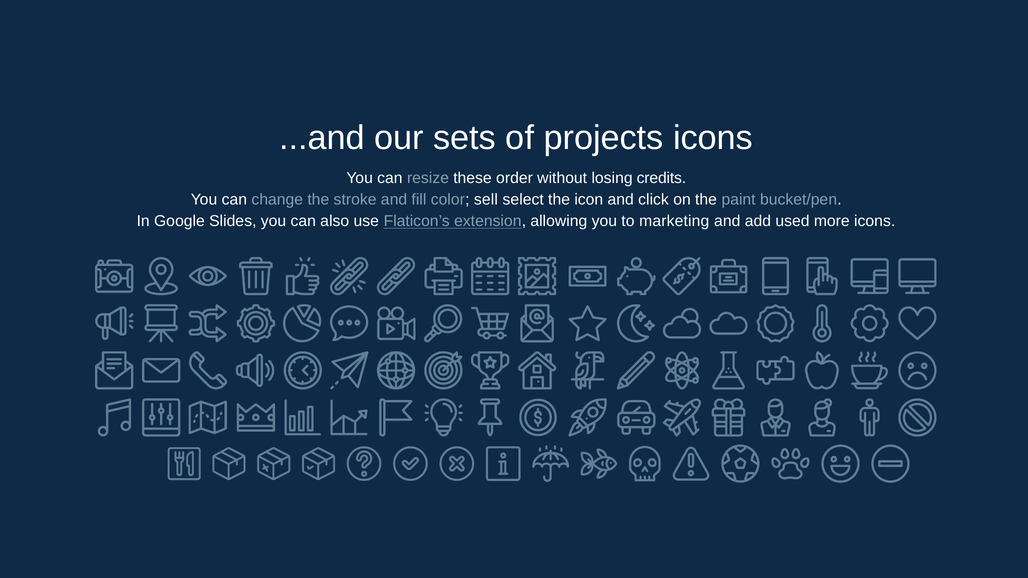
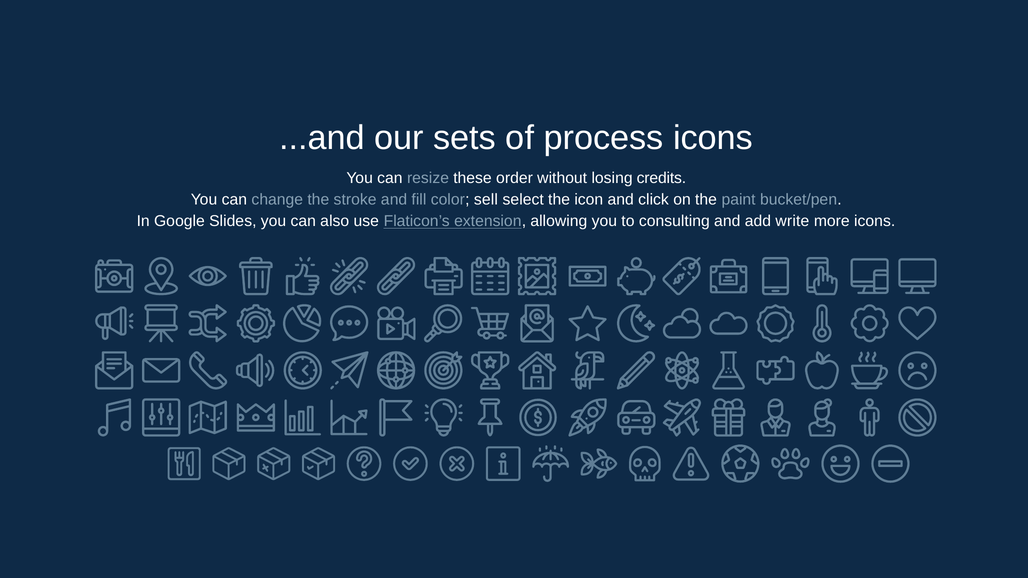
projects: projects -> process
marketing: marketing -> consulting
used: used -> write
